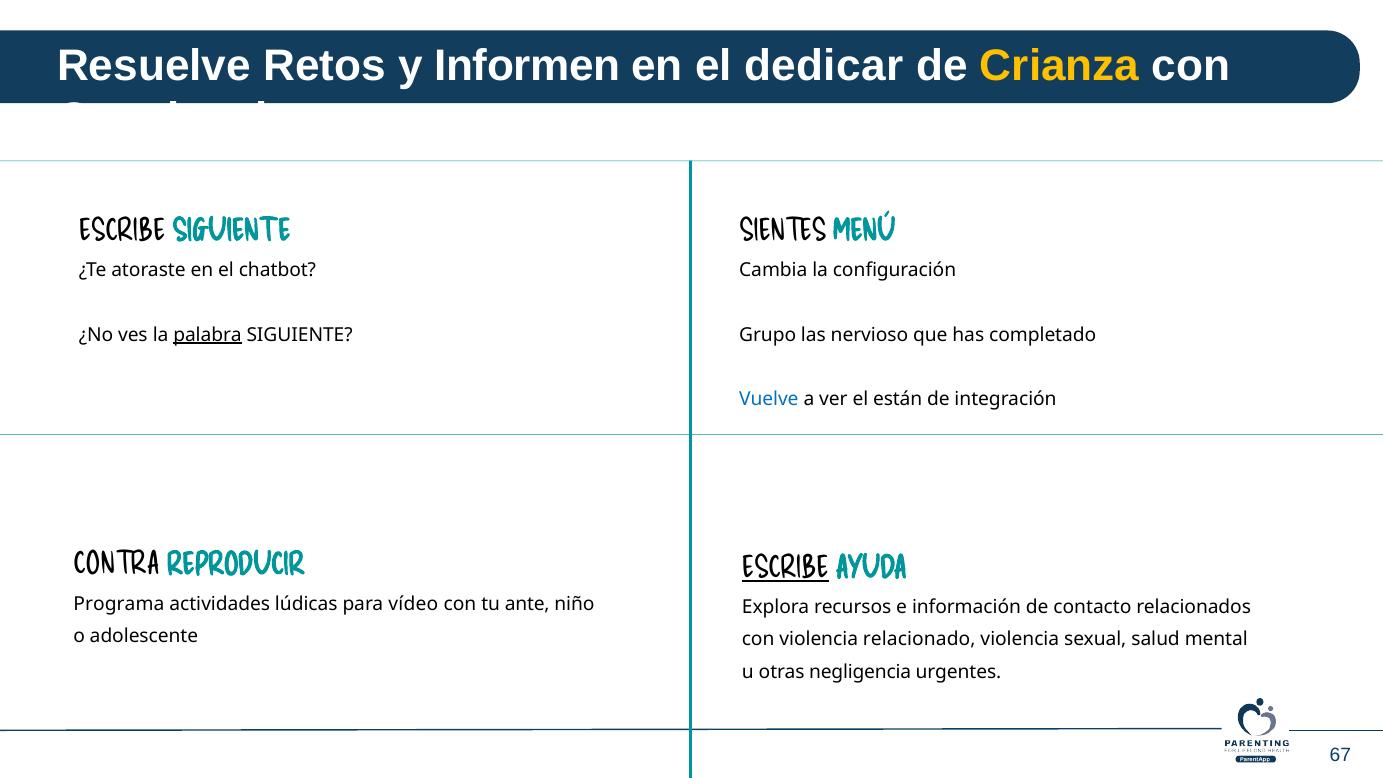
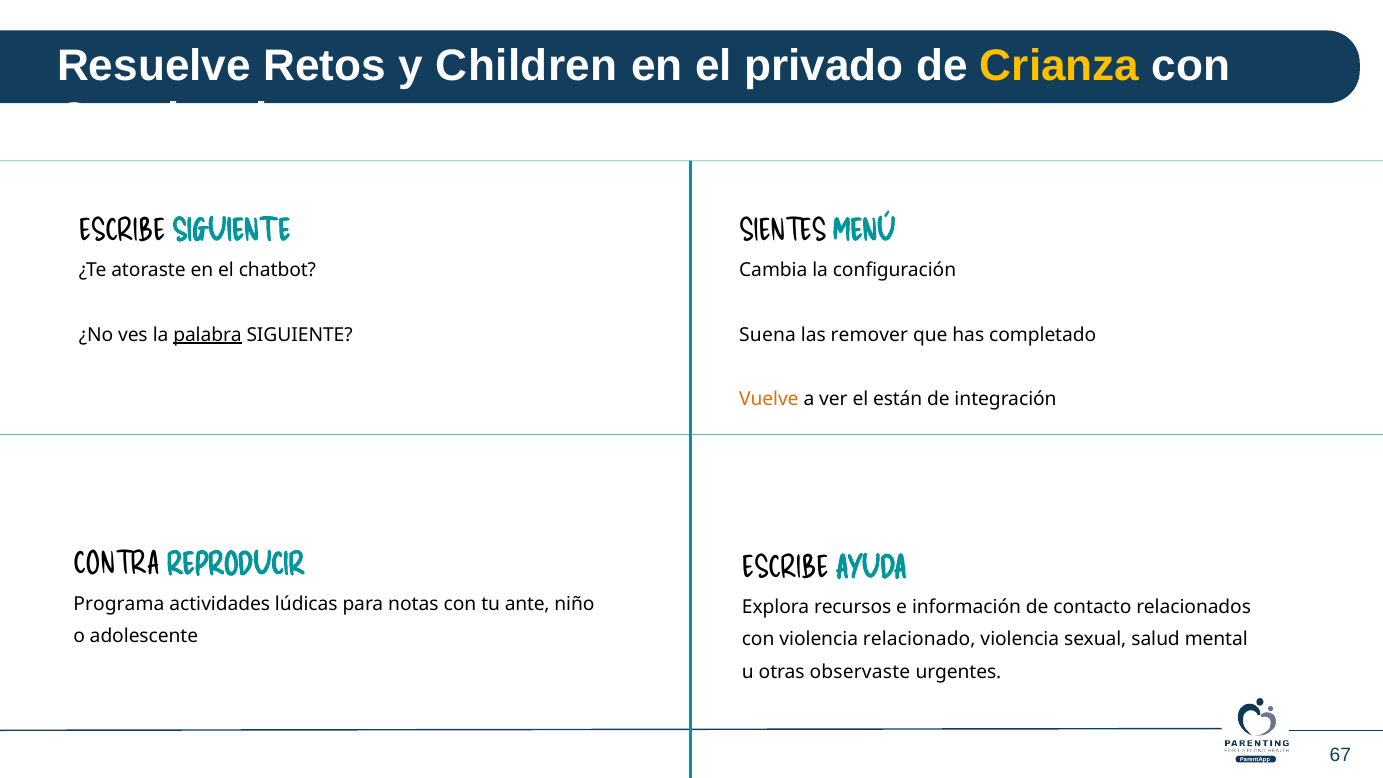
Informen: Informen -> Children
dedicar: dedicar -> privado
Grupo: Grupo -> Suena
nervioso: nervioso -> remover
Vuelve colour: blue -> orange
ESCRIBE at (785, 568) underline: present -> none
vídeo: vídeo -> notas
negligencia: negligencia -> observaste
